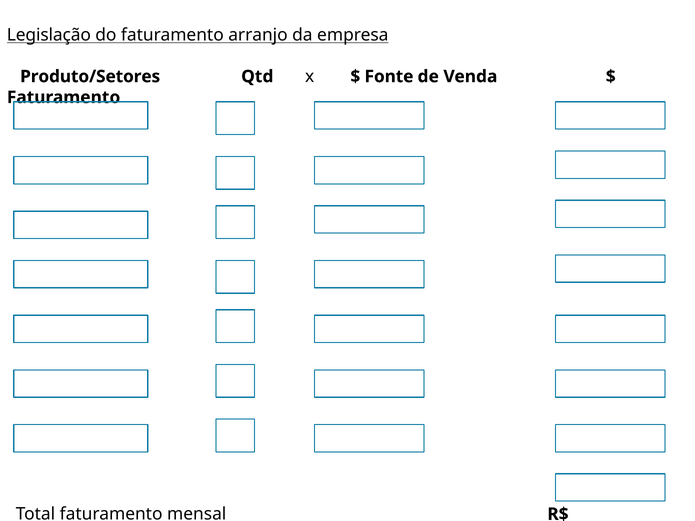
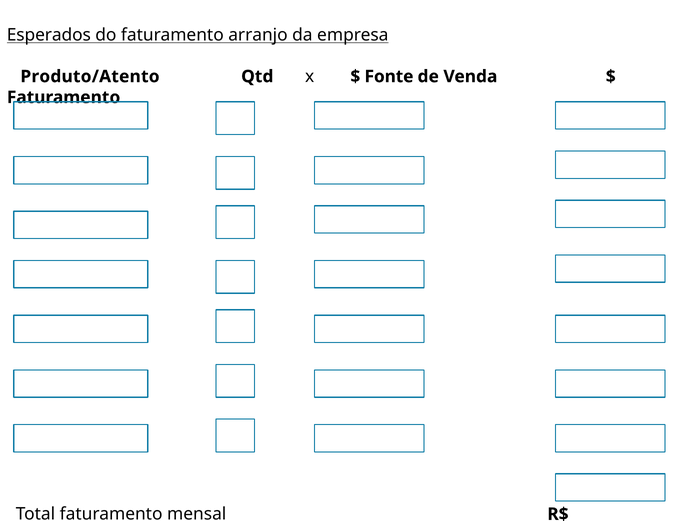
Legislação: Legislação -> Esperados
Produto/Setores: Produto/Setores -> Produto/Atento
